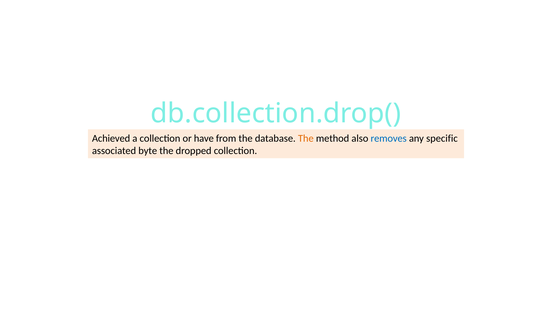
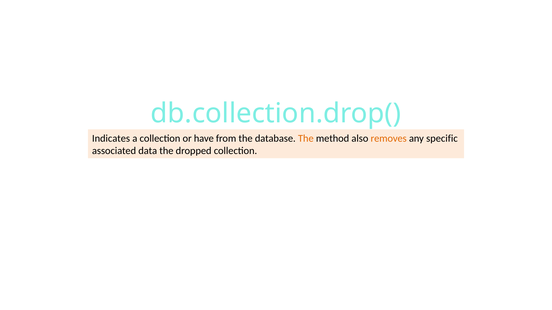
Achieved: Achieved -> Indicates
removes colour: blue -> orange
byte: byte -> data
